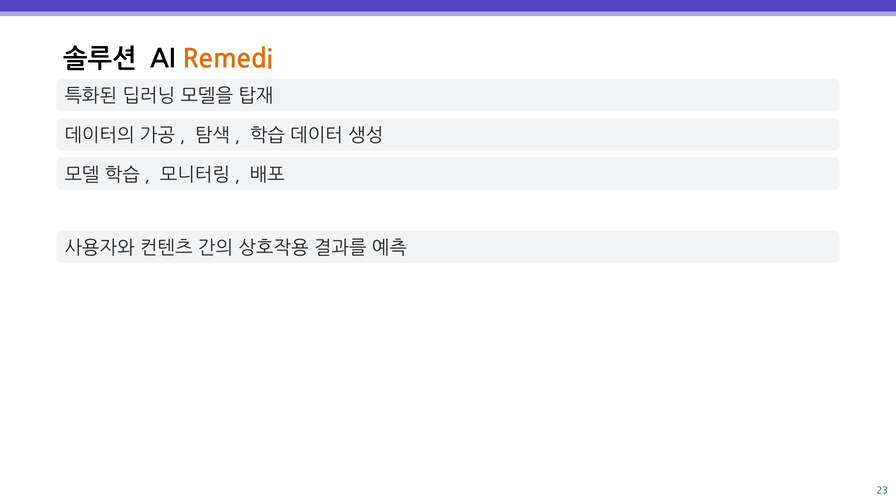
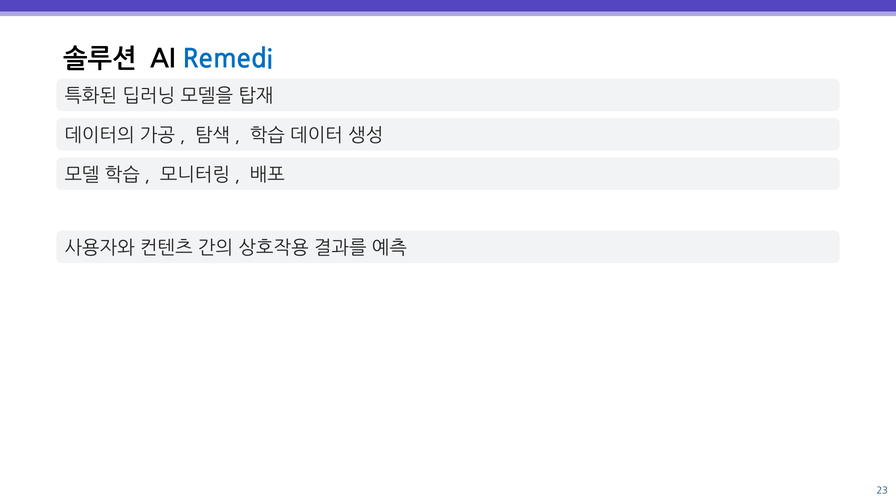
Remedi colour: orange -> blue
